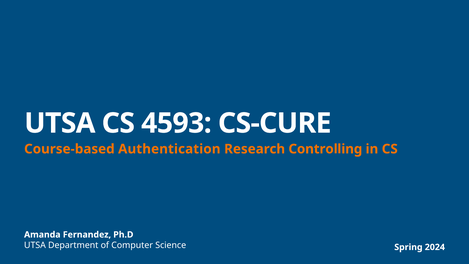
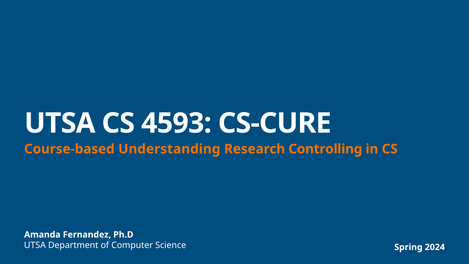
Authentication: Authentication -> Understanding
